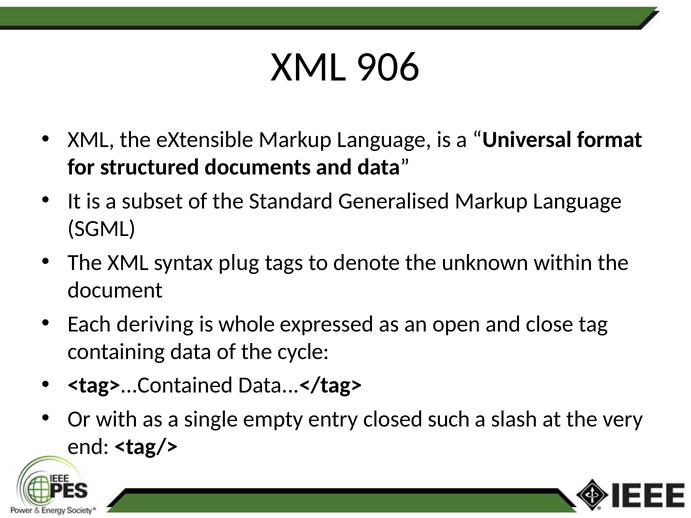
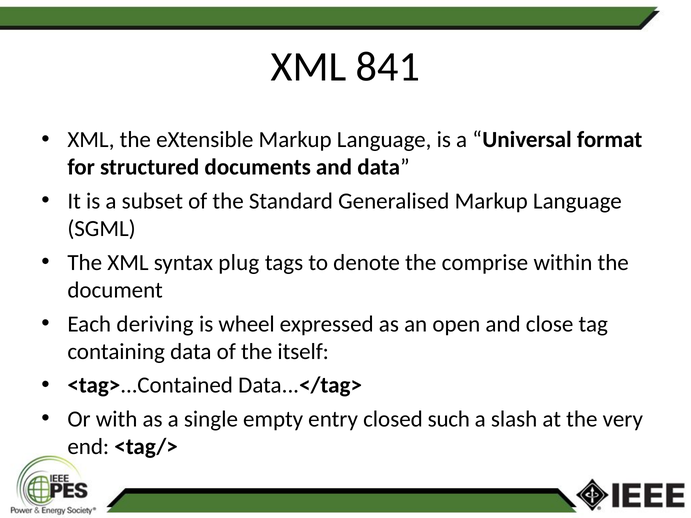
906: 906 -> 841
unknown: unknown -> comprise
whole: whole -> wheel
cycle: cycle -> itself
